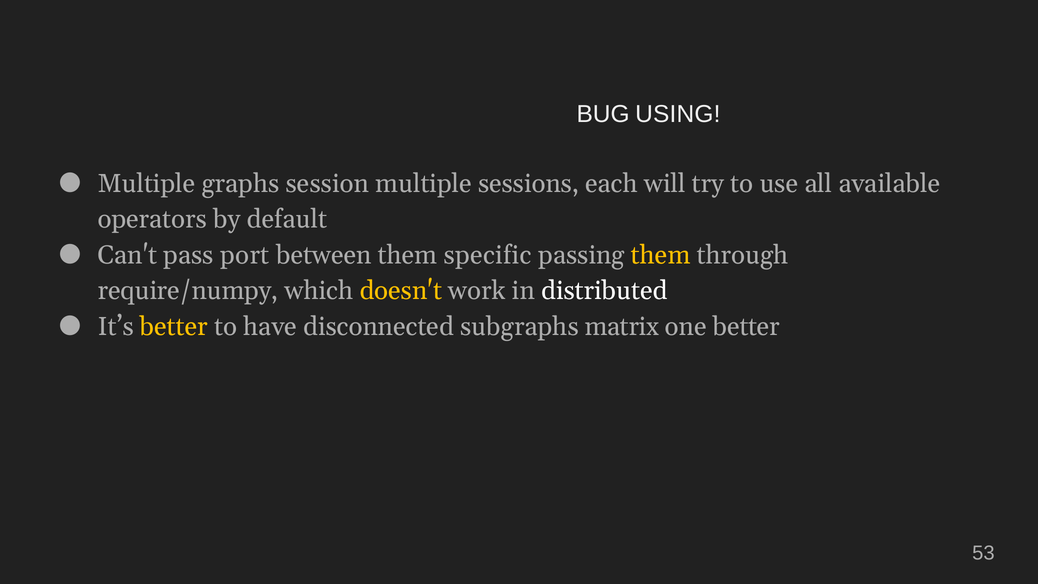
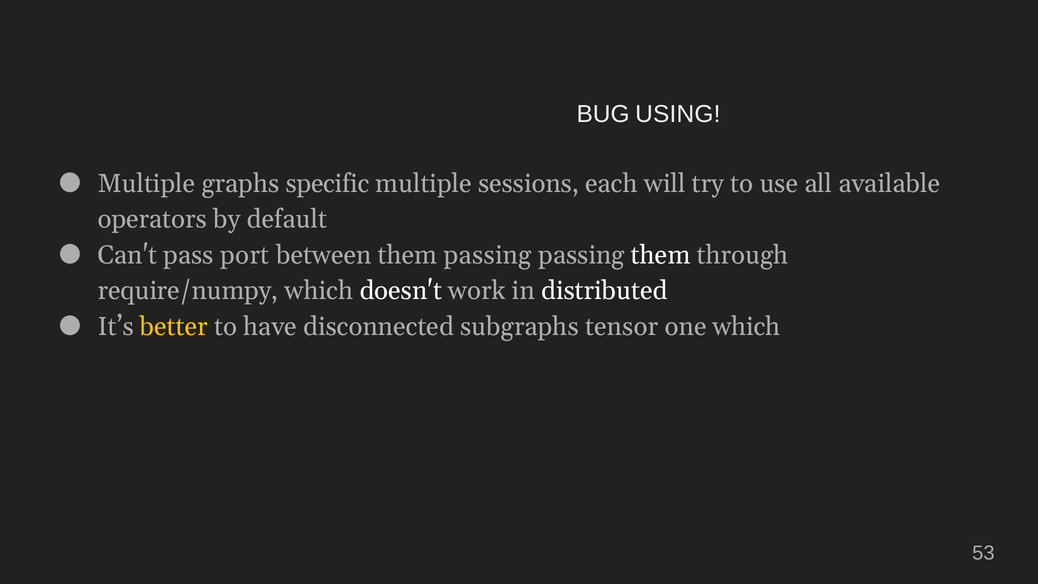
session: session -> specific
them specific: specific -> passing
them at (661, 255) colour: yellow -> white
doesn't colour: yellow -> white
matrix: matrix -> tensor
one better: better -> which
